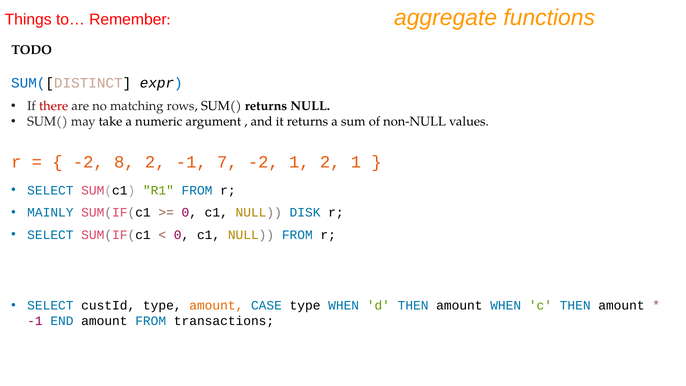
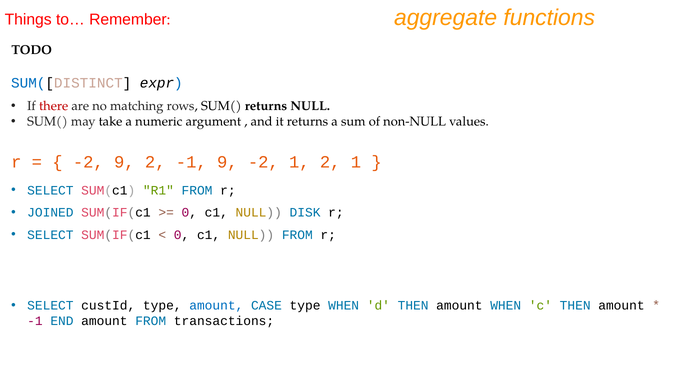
-2 8: 8 -> 9
-1 7: 7 -> 9
MAINLY: MAINLY -> JOINED
amount at (216, 305) colour: orange -> blue
